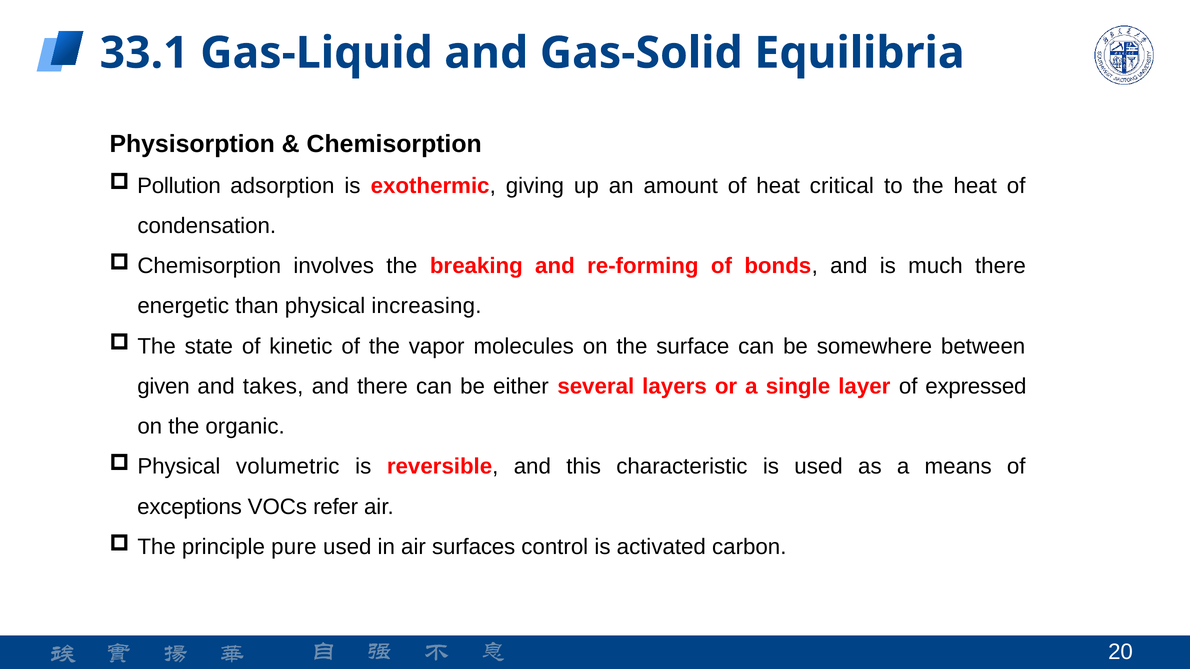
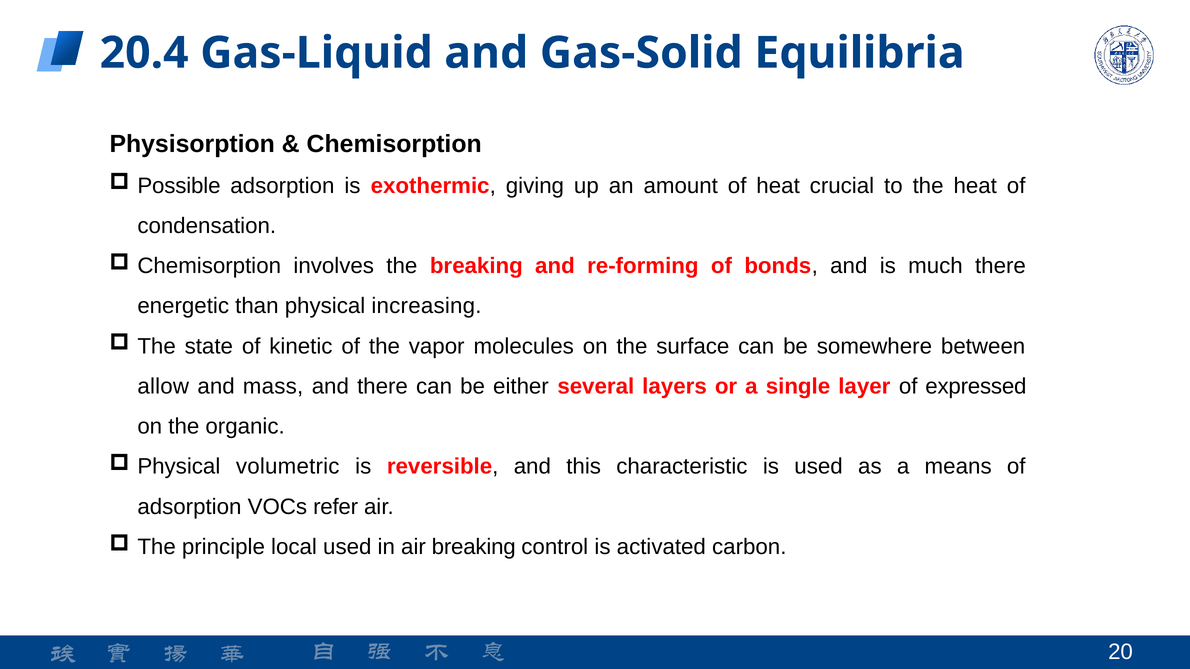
33.1: 33.1 -> 20.4
Pollution: Pollution -> Possible
critical: critical -> crucial
given: given -> allow
takes: takes -> mass
exceptions at (190, 507): exceptions -> adsorption
pure: pure -> local
air surfaces: surfaces -> breaking
